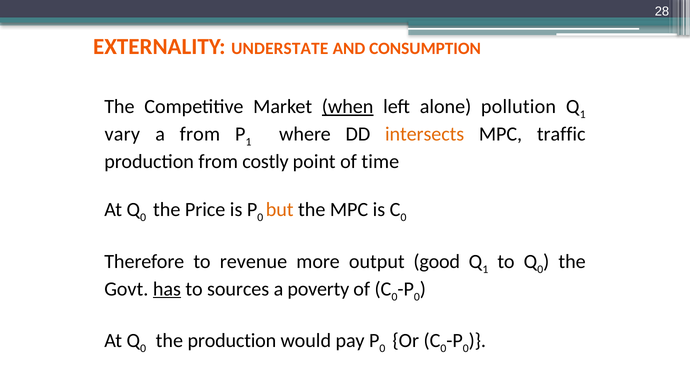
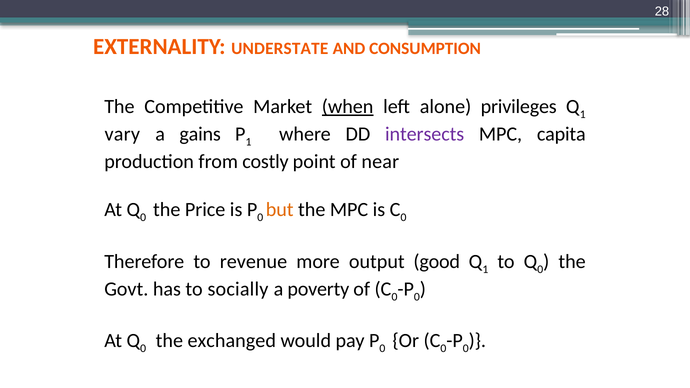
pollution: pollution -> privileges
a from: from -> gains
intersects colour: orange -> purple
traffic: traffic -> capita
time: time -> near
has underline: present -> none
sources: sources -> socially
the production: production -> exchanged
